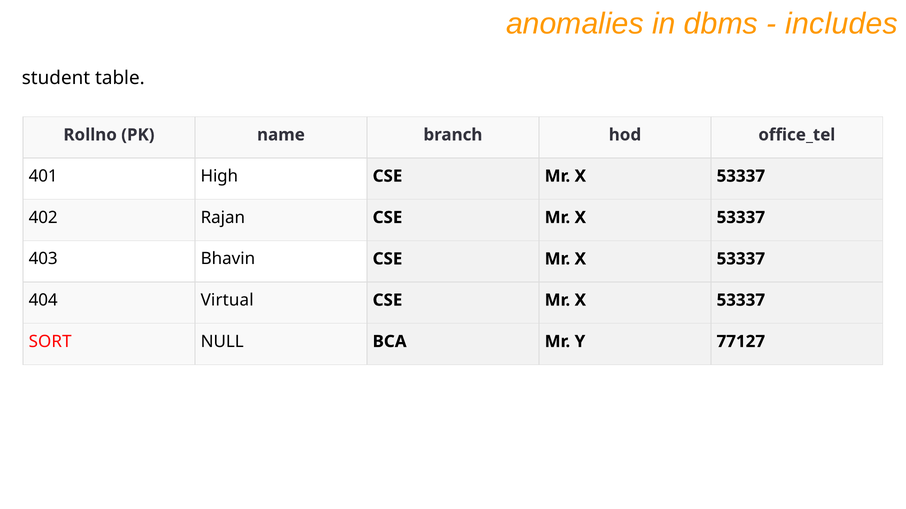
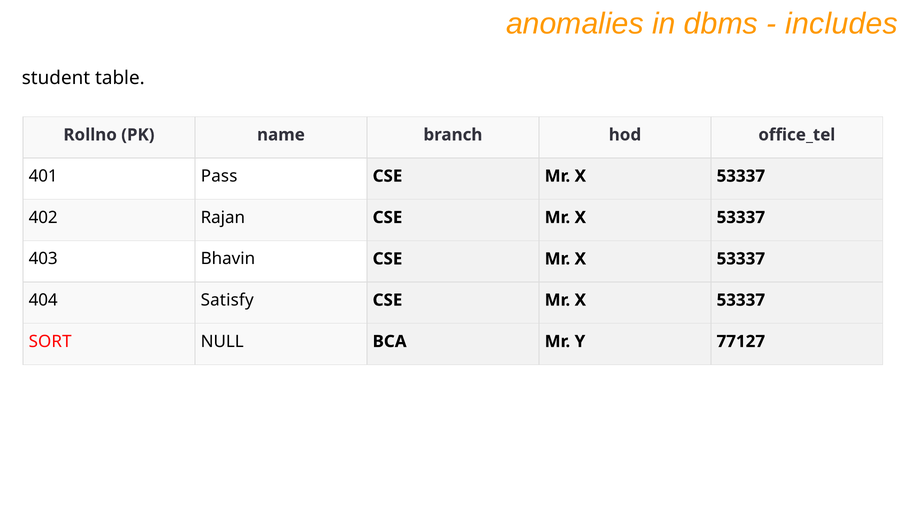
High: High -> Pass
Virtual: Virtual -> Satisfy
